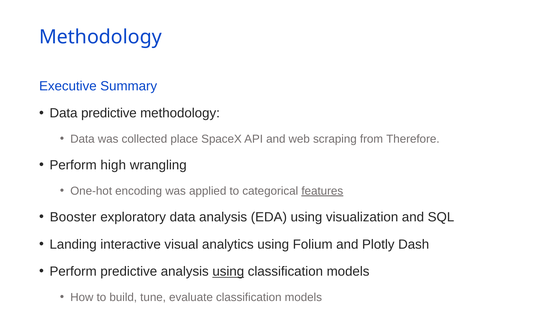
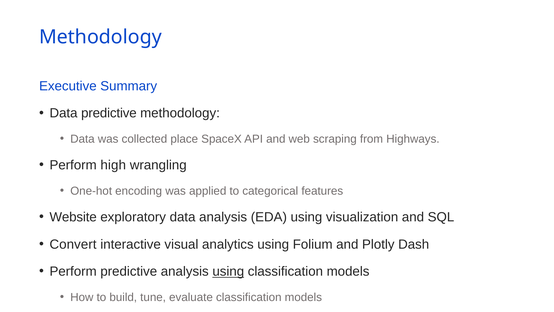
Therefore: Therefore -> Highways
features underline: present -> none
Booster: Booster -> Website
Landing: Landing -> Convert
